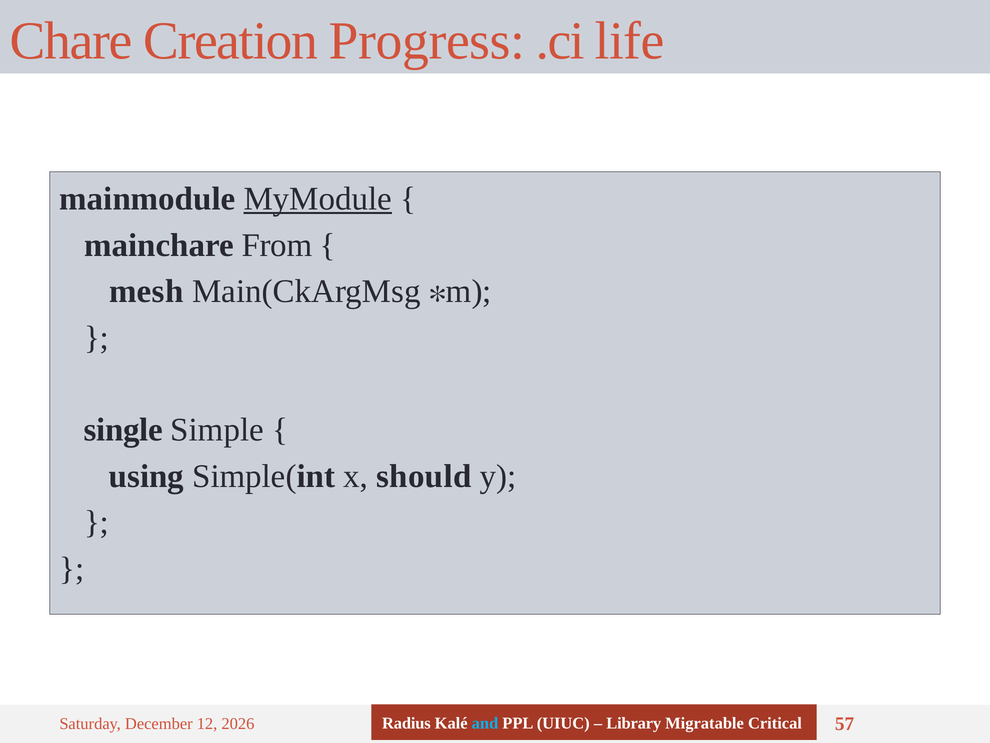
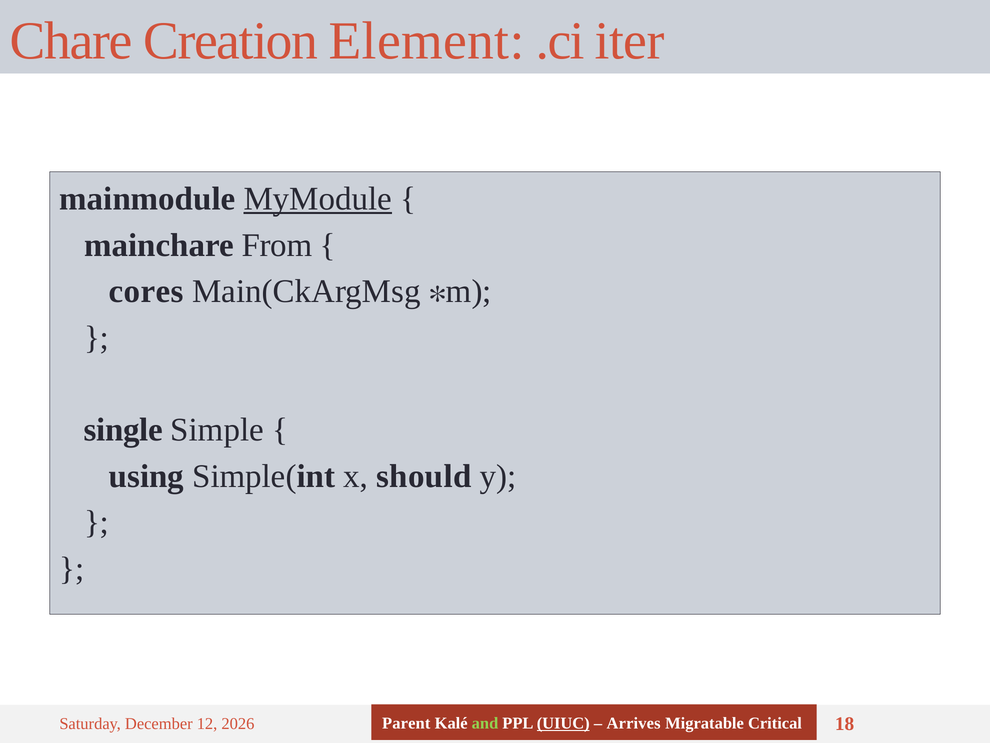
Progress: Progress -> Element
life: life -> iter
mesh: mesh -> cores
Radius: Radius -> Parent
and colour: light blue -> light green
UIUC underline: none -> present
Library: Library -> Arrives
57: 57 -> 18
